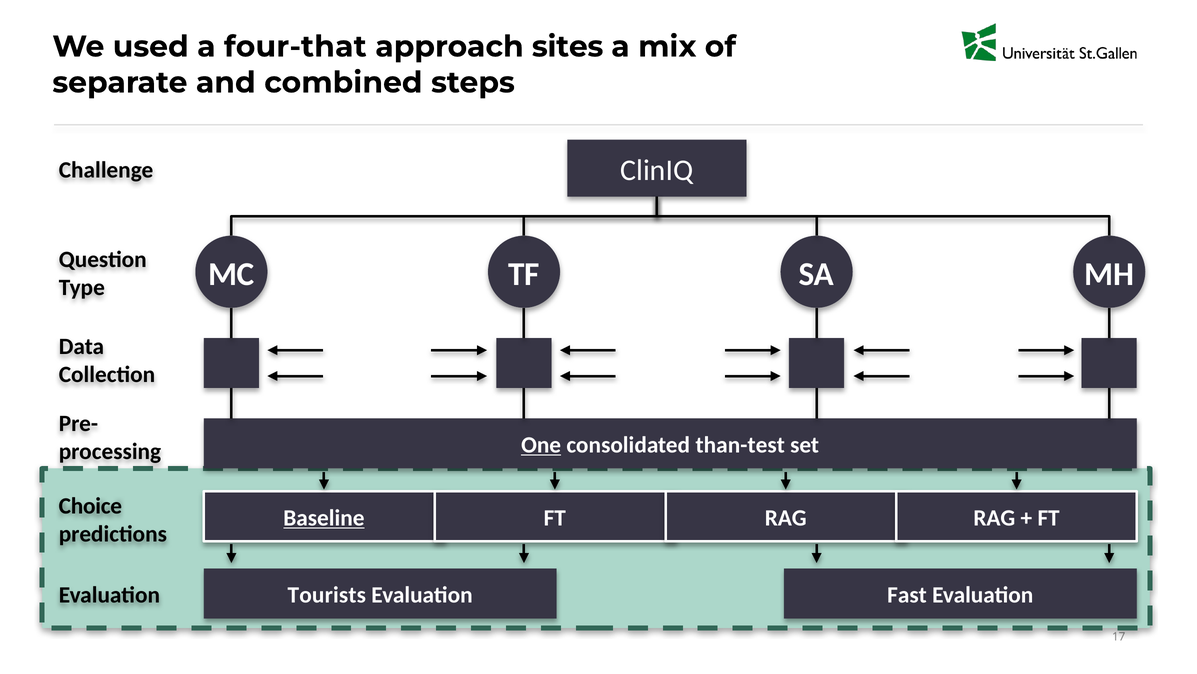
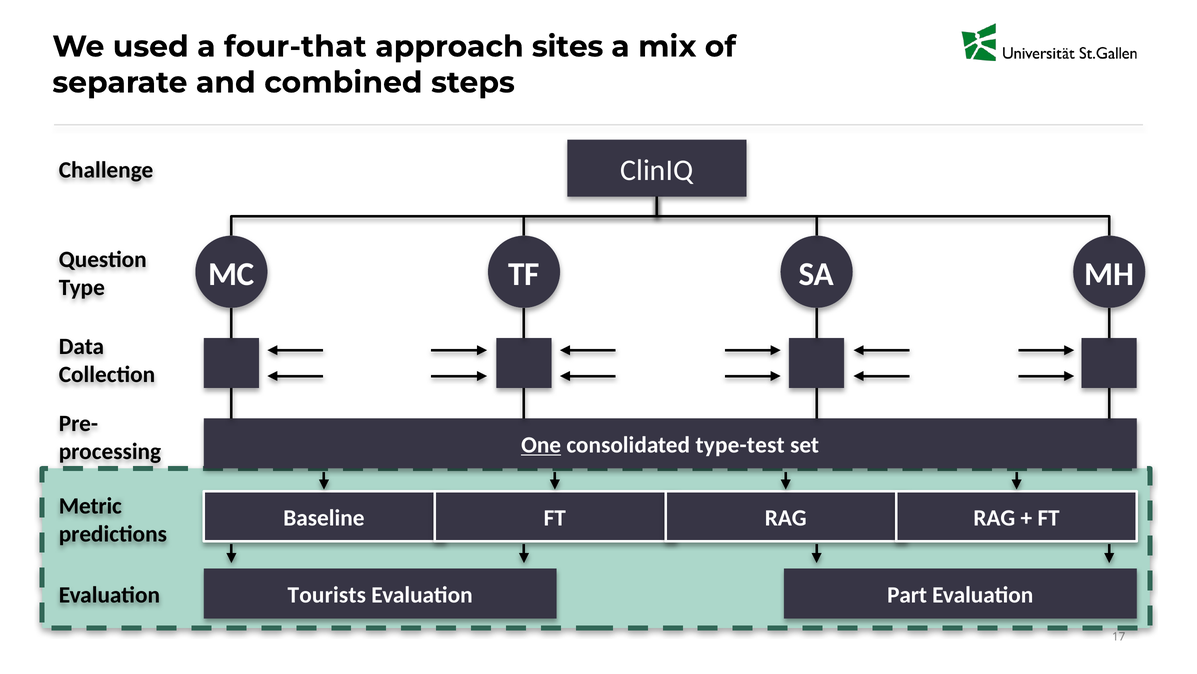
than-test: than-test -> type-test
Choice: Choice -> Metric
Baseline underline: present -> none
Fast: Fast -> Part
